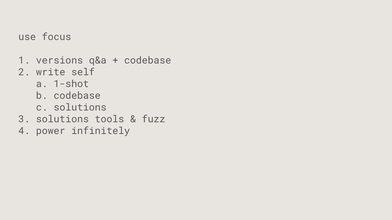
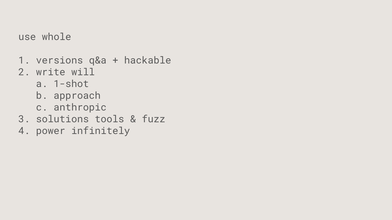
focus: focus -> whole
codebase at (148, 61): codebase -> hackable
self: self -> will
b codebase: codebase -> approach
c solutions: solutions -> anthropic
